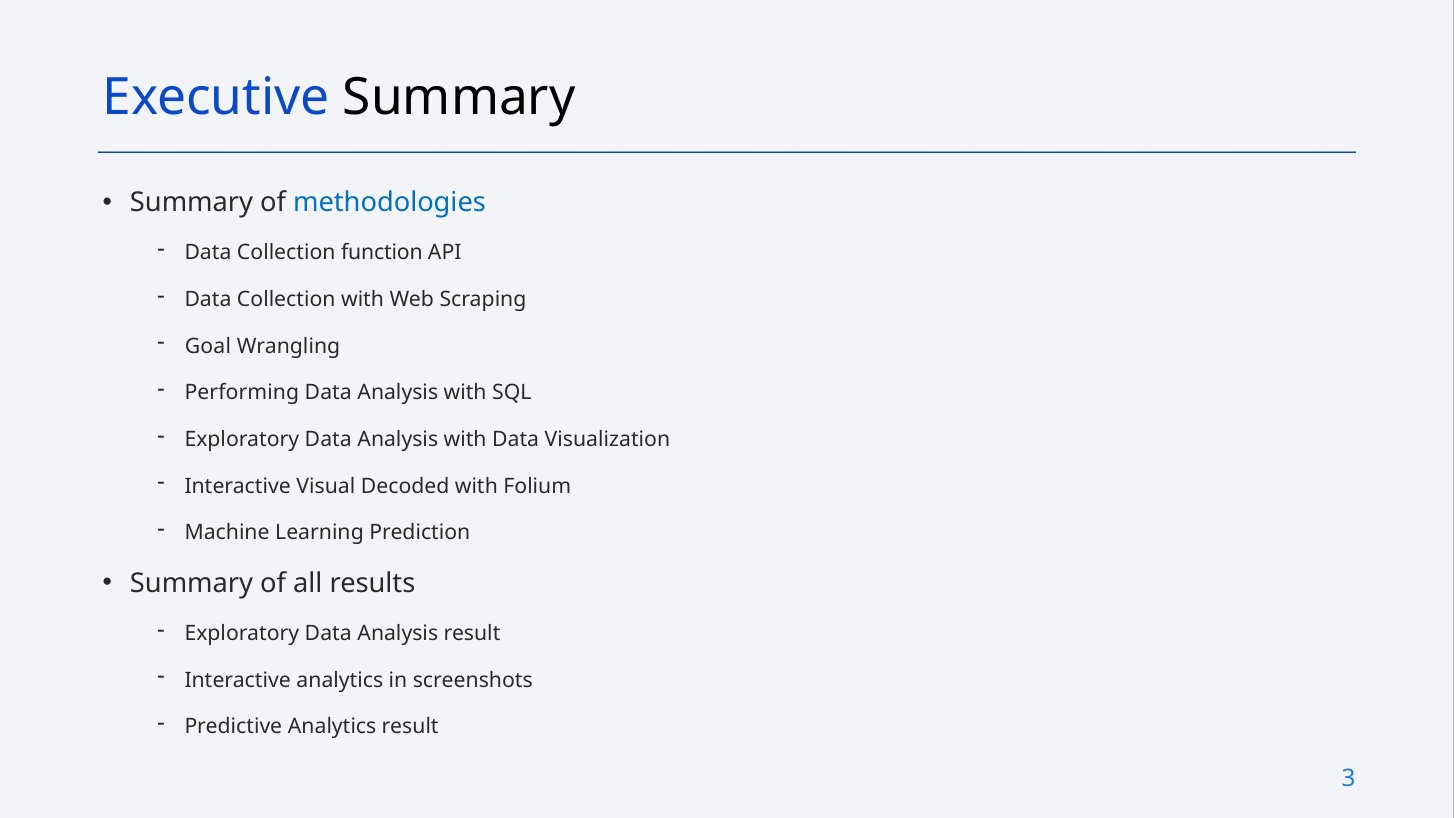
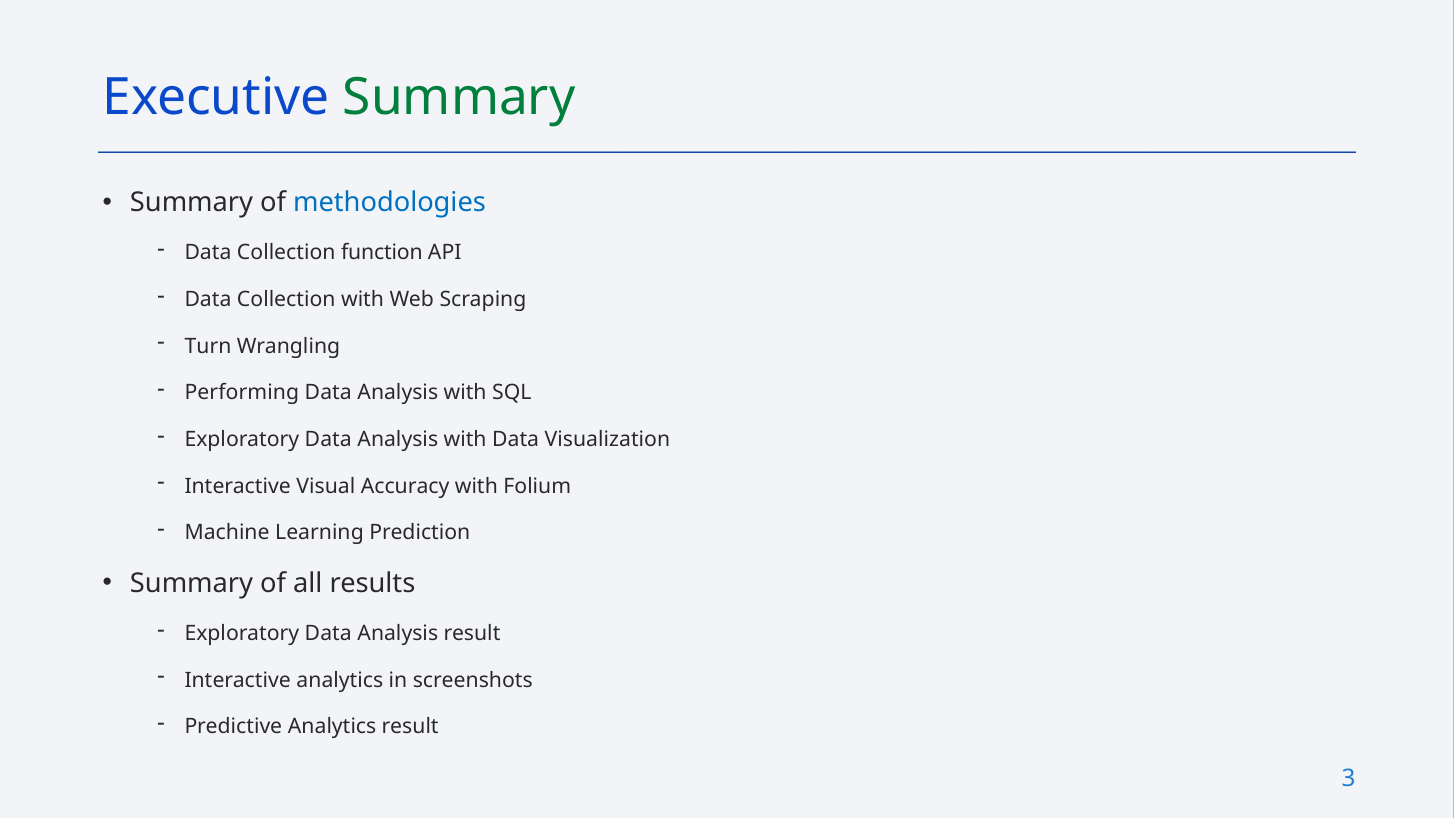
Summary at (459, 97) colour: black -> green
Goal: Goal -> Turn
Decoded: Decoded -> Accuracy
